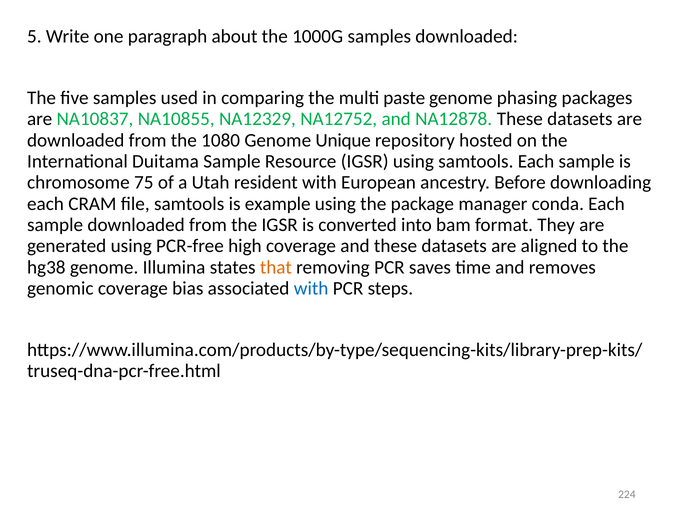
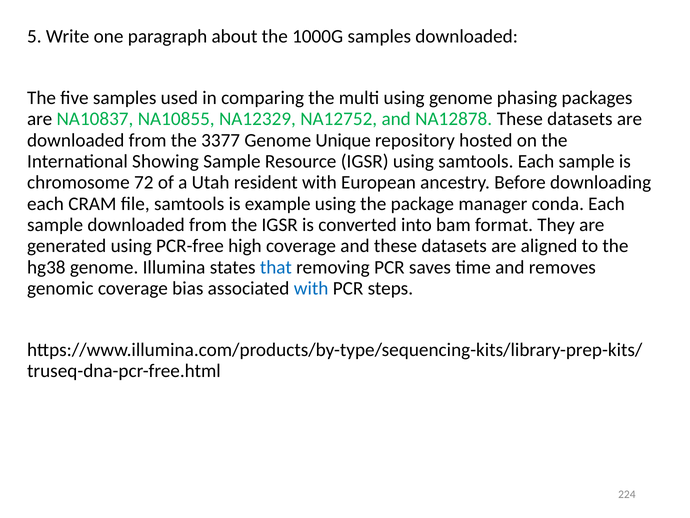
multi paste: paste -> using
1080: 1080 -> 3377
Duitama: Duitama -> Showing
75: 75 -> 72
that colour: orange -> blue
